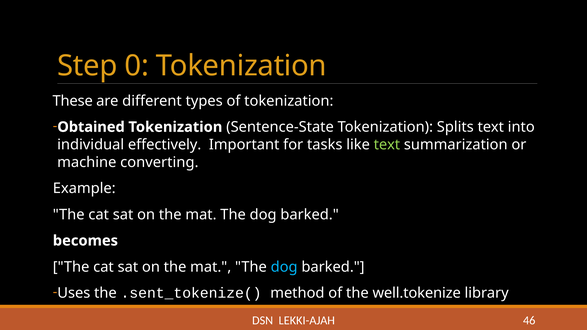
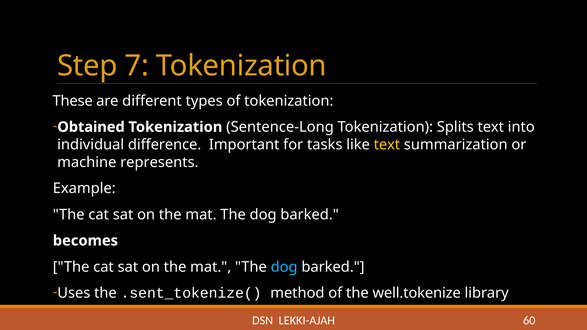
0: 0 -> 7
Sentence-State: Sentence-State -> Sentence-Long
effectively: effectively -> difference
text at (387, 145) colour: light green -> yellow
converting: converting -> represents
46: 46 -> 60
